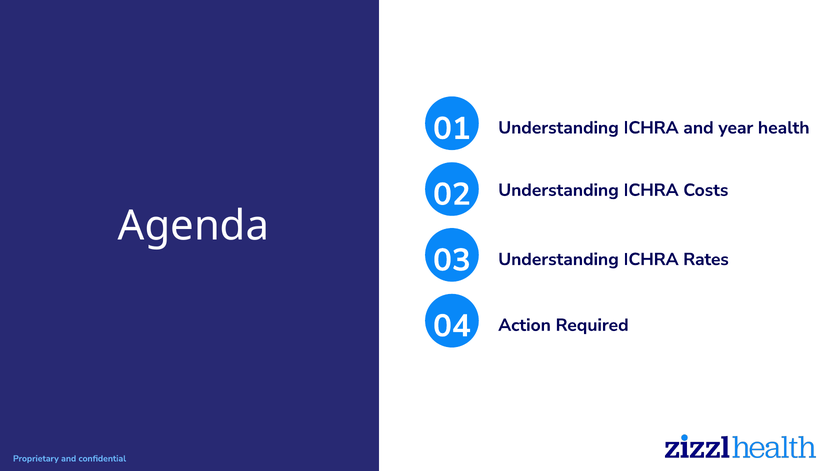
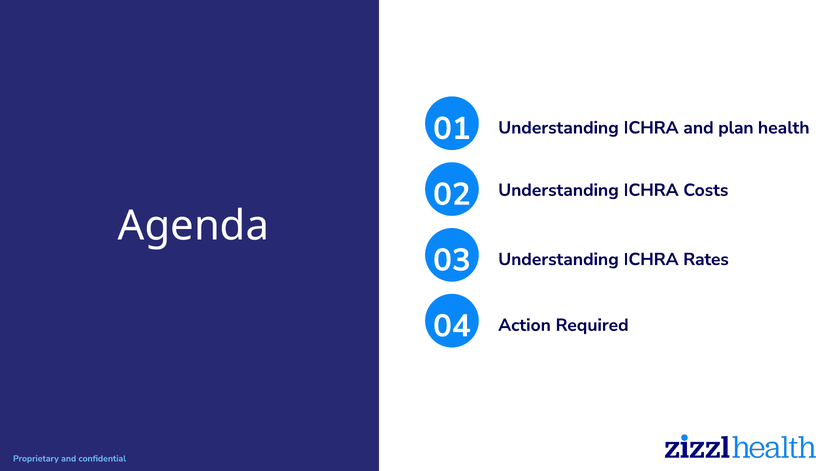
year: year -> plan
